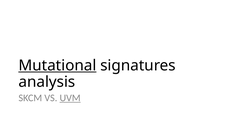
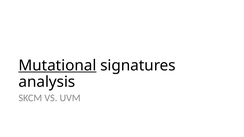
UVM underline: present -> none
